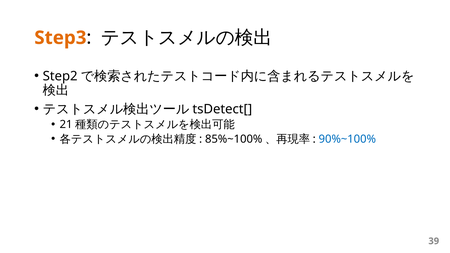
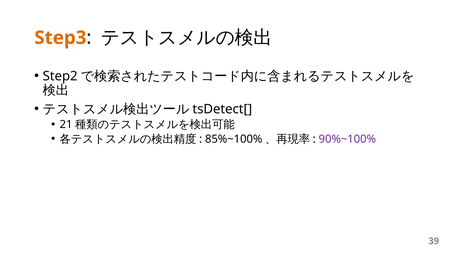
90%~100% colour: blue -> purple
